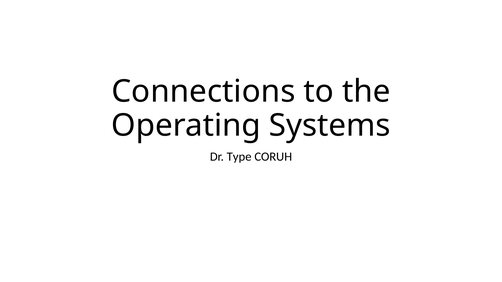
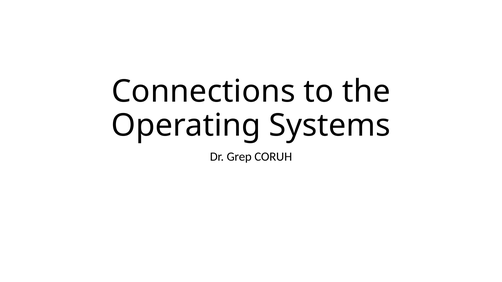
Type: Type -> Grep
